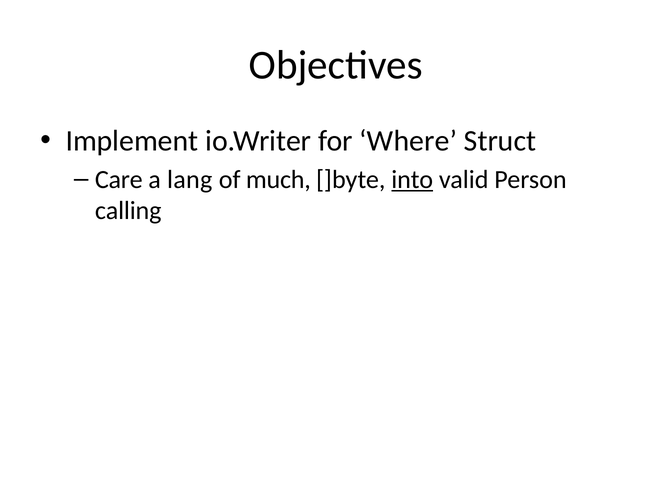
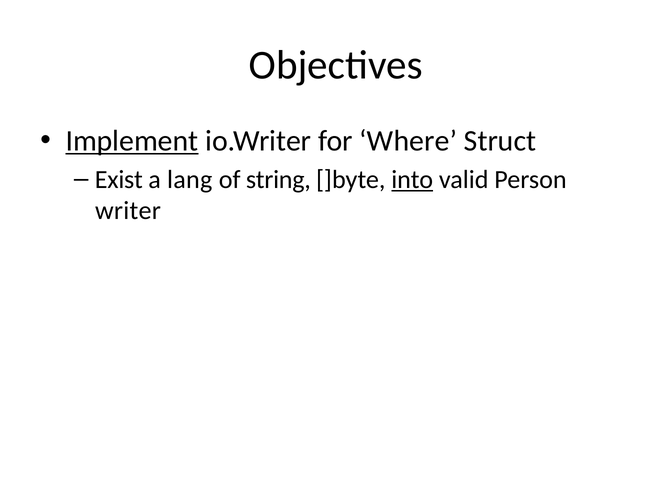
Implement underline: none -> present
Care: Care -> Exist
much: much -> string
calling: calling -> writer
